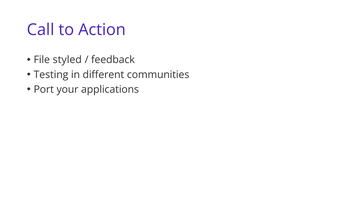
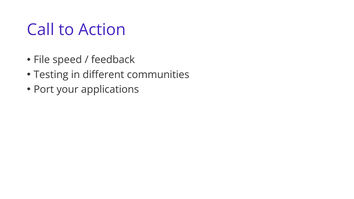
styled: styled -> speed
